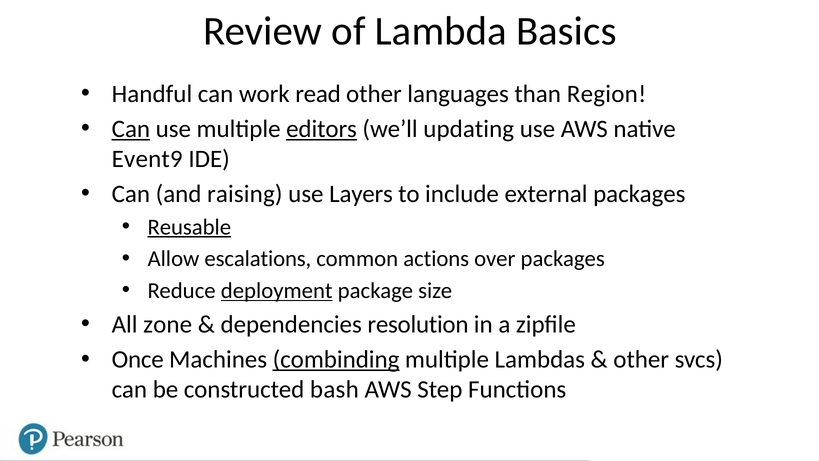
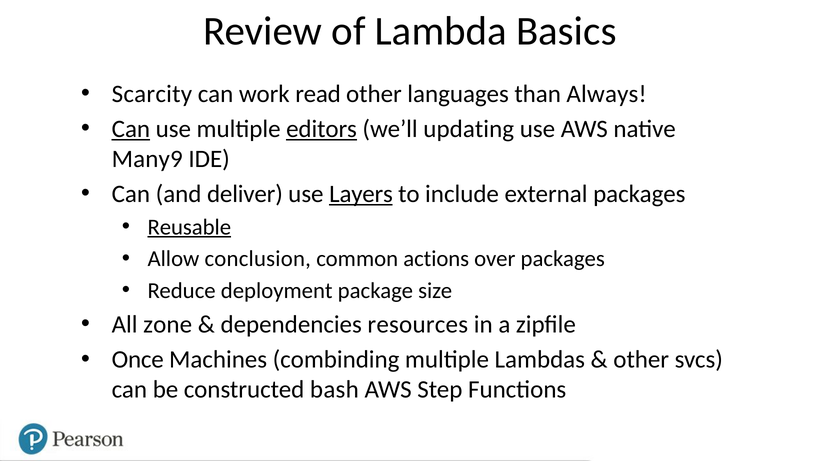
Handful: Handful -> Scarcity
Region: Region -> Always
Event9: Event9 -> Many9
raising: raising -> deliver
Layers underline: none -> present
escalations: escalations -> conclusion
deployment underline: present -> none
resolution: resolution -> resources
combinding underline: present -> none
